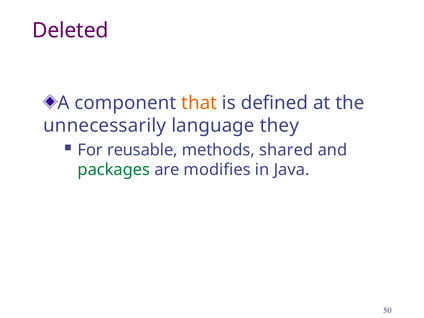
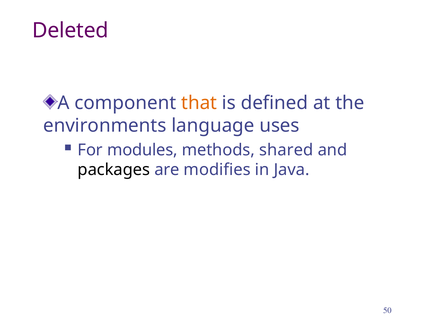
unnecessarily: unnecessarily -> environments
they: they -> uses
reusable: reusable -> modules
packages colour: green -> black
